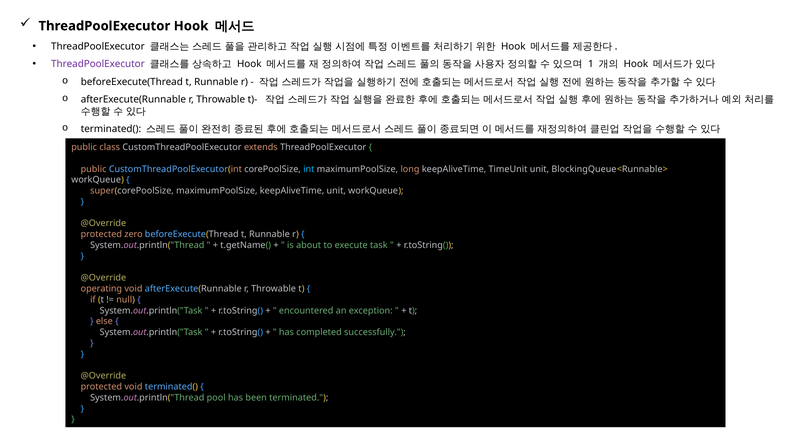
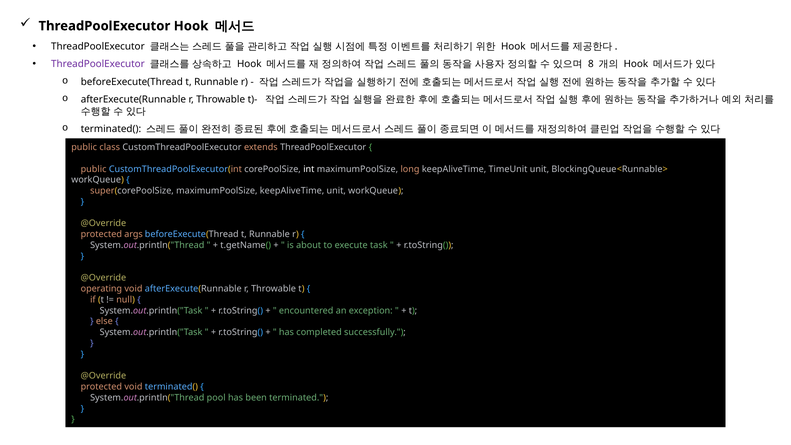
1: 1 -> 8
int colour: light blue -> white
zero: zero -> args
